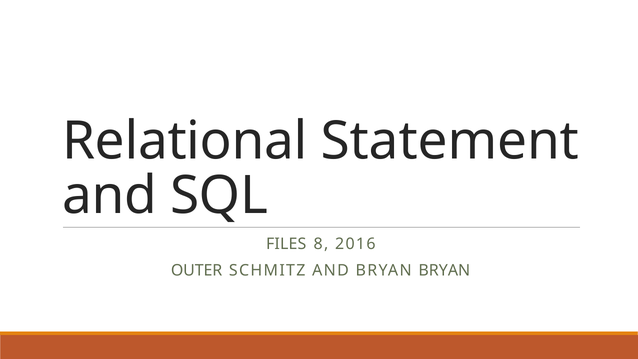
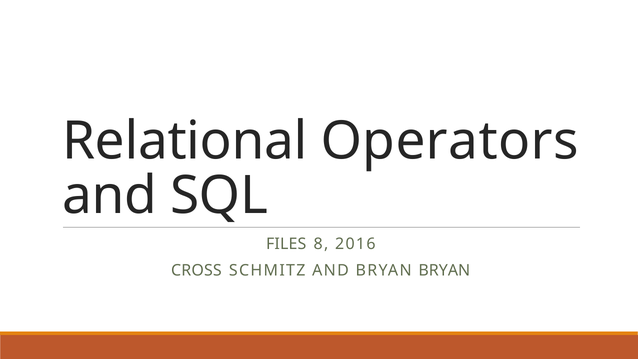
Statement: Statement -> Operators
OUTER: OUTER -> CROSS
